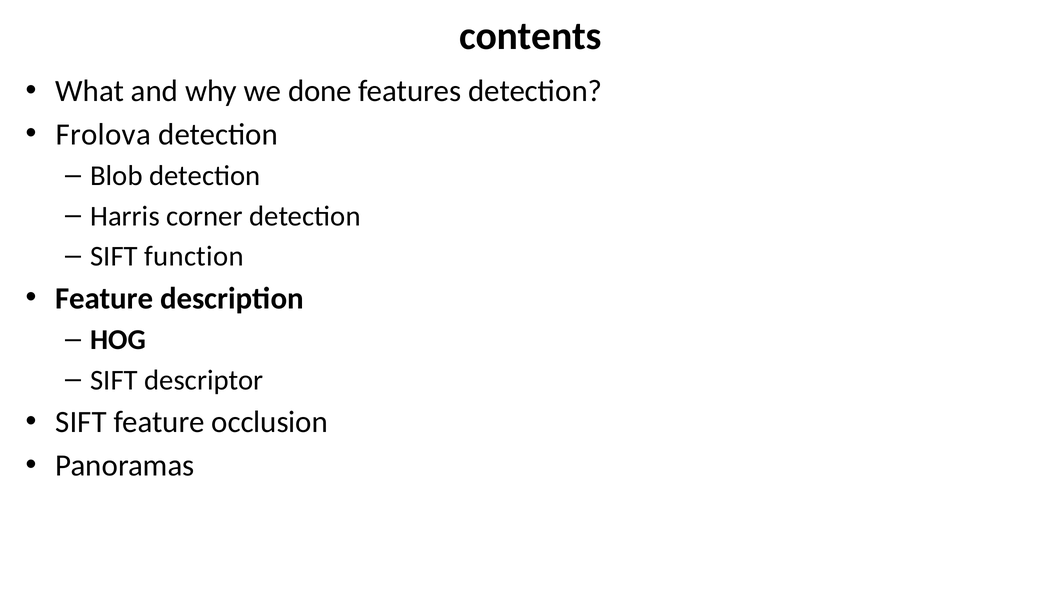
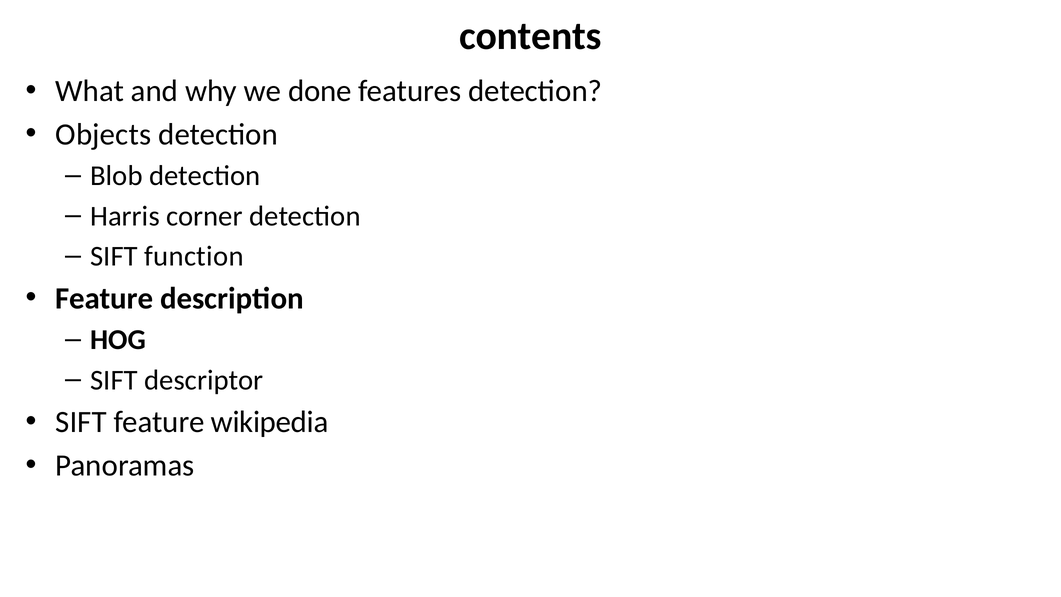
Frolova: Frolova -> Objects
occlusion: occlusion -> wikipedia
